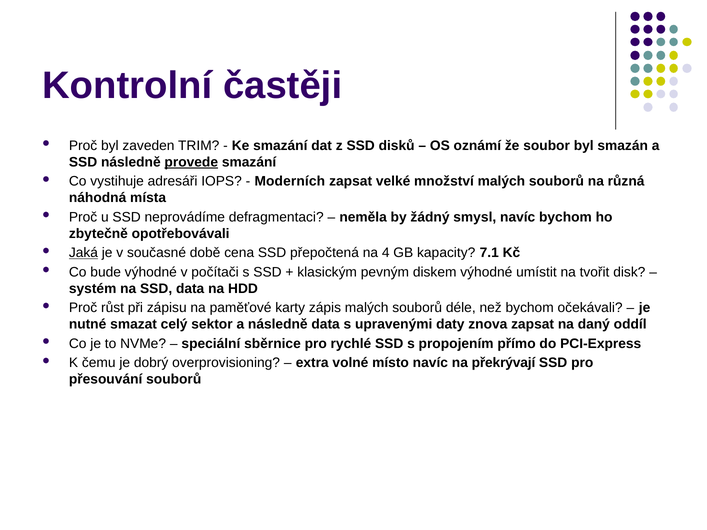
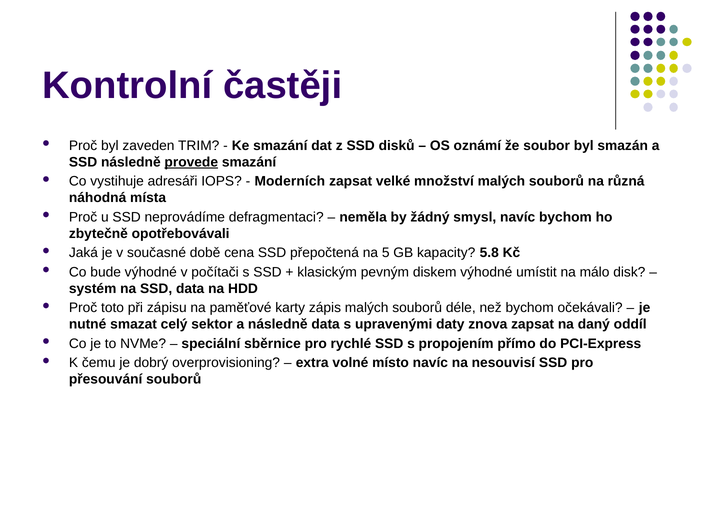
Jaká underline: present -> none
4: 4 -> 5
7.1: 7.1 -> 5.8
tvořit: tvořit -> málo
růst: růst -> toto
překrývají: překrývají -> nesouvisí
